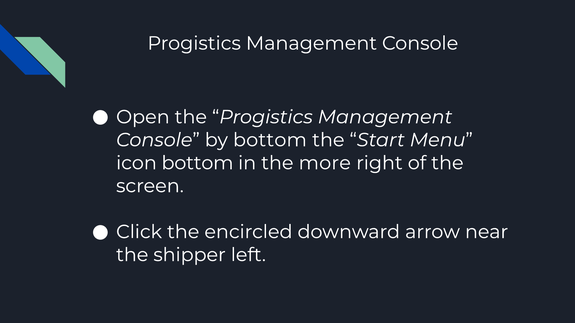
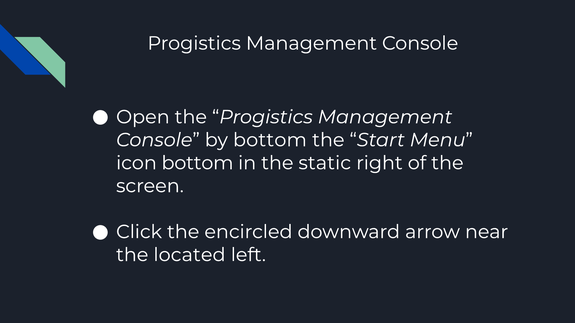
more: more -> static
shipper: shipper -> located
